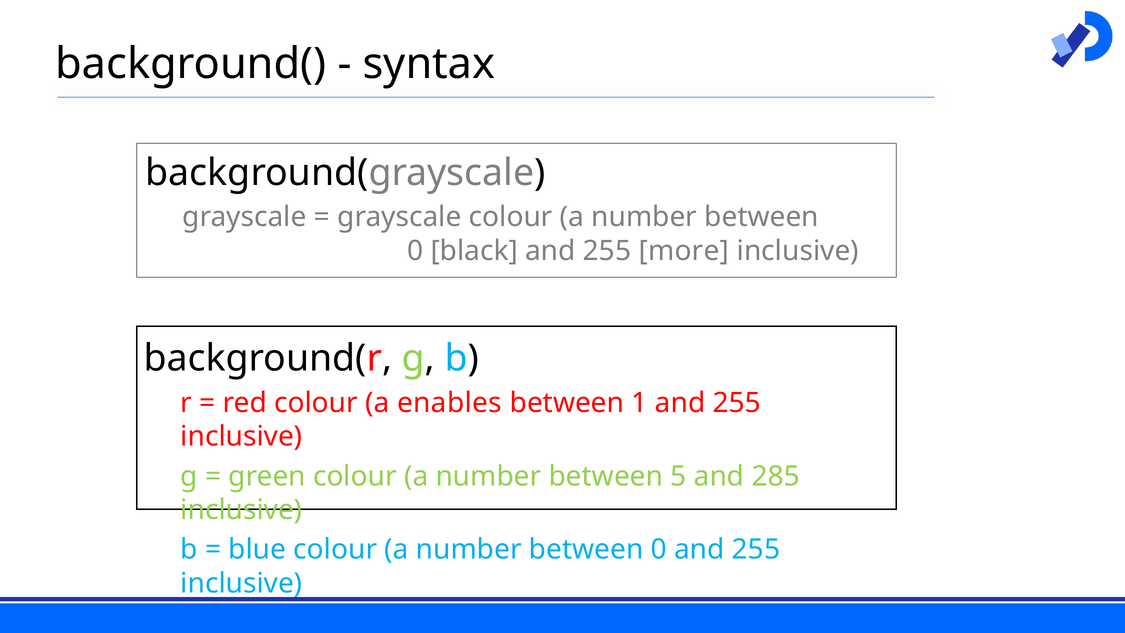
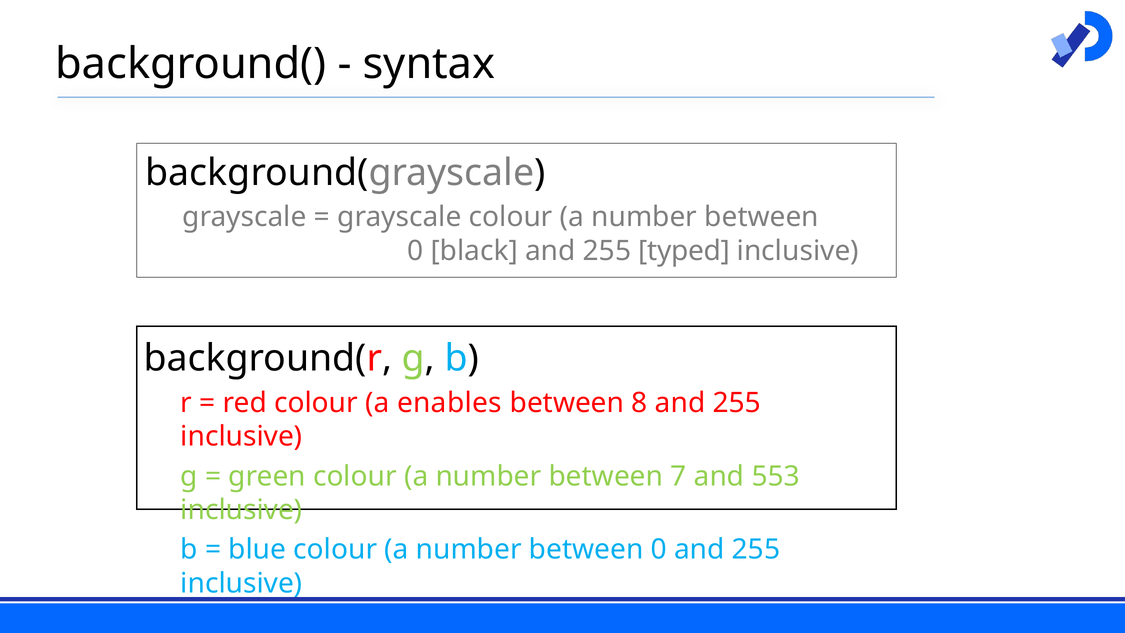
more: more -> typed
1: 1 -> 8
5: 5 -> 7
285: 285 -> 553
